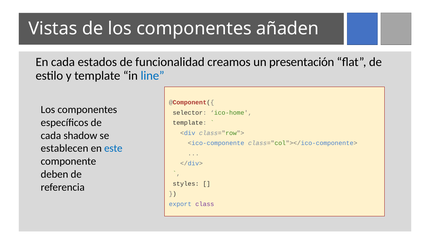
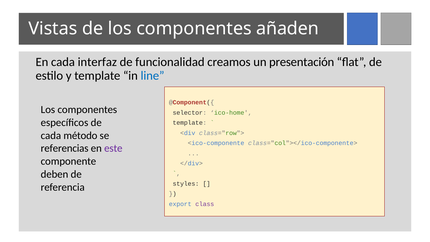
estados: estados -> interfaz
shadow: shadow -> método
establecen: establecen -> referencias
este colour: blue -> purple
